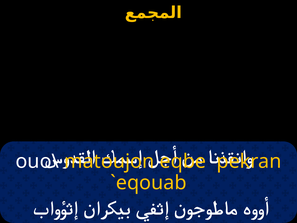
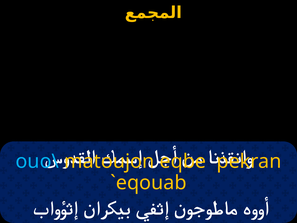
ouo\ colour: white -> light blue
